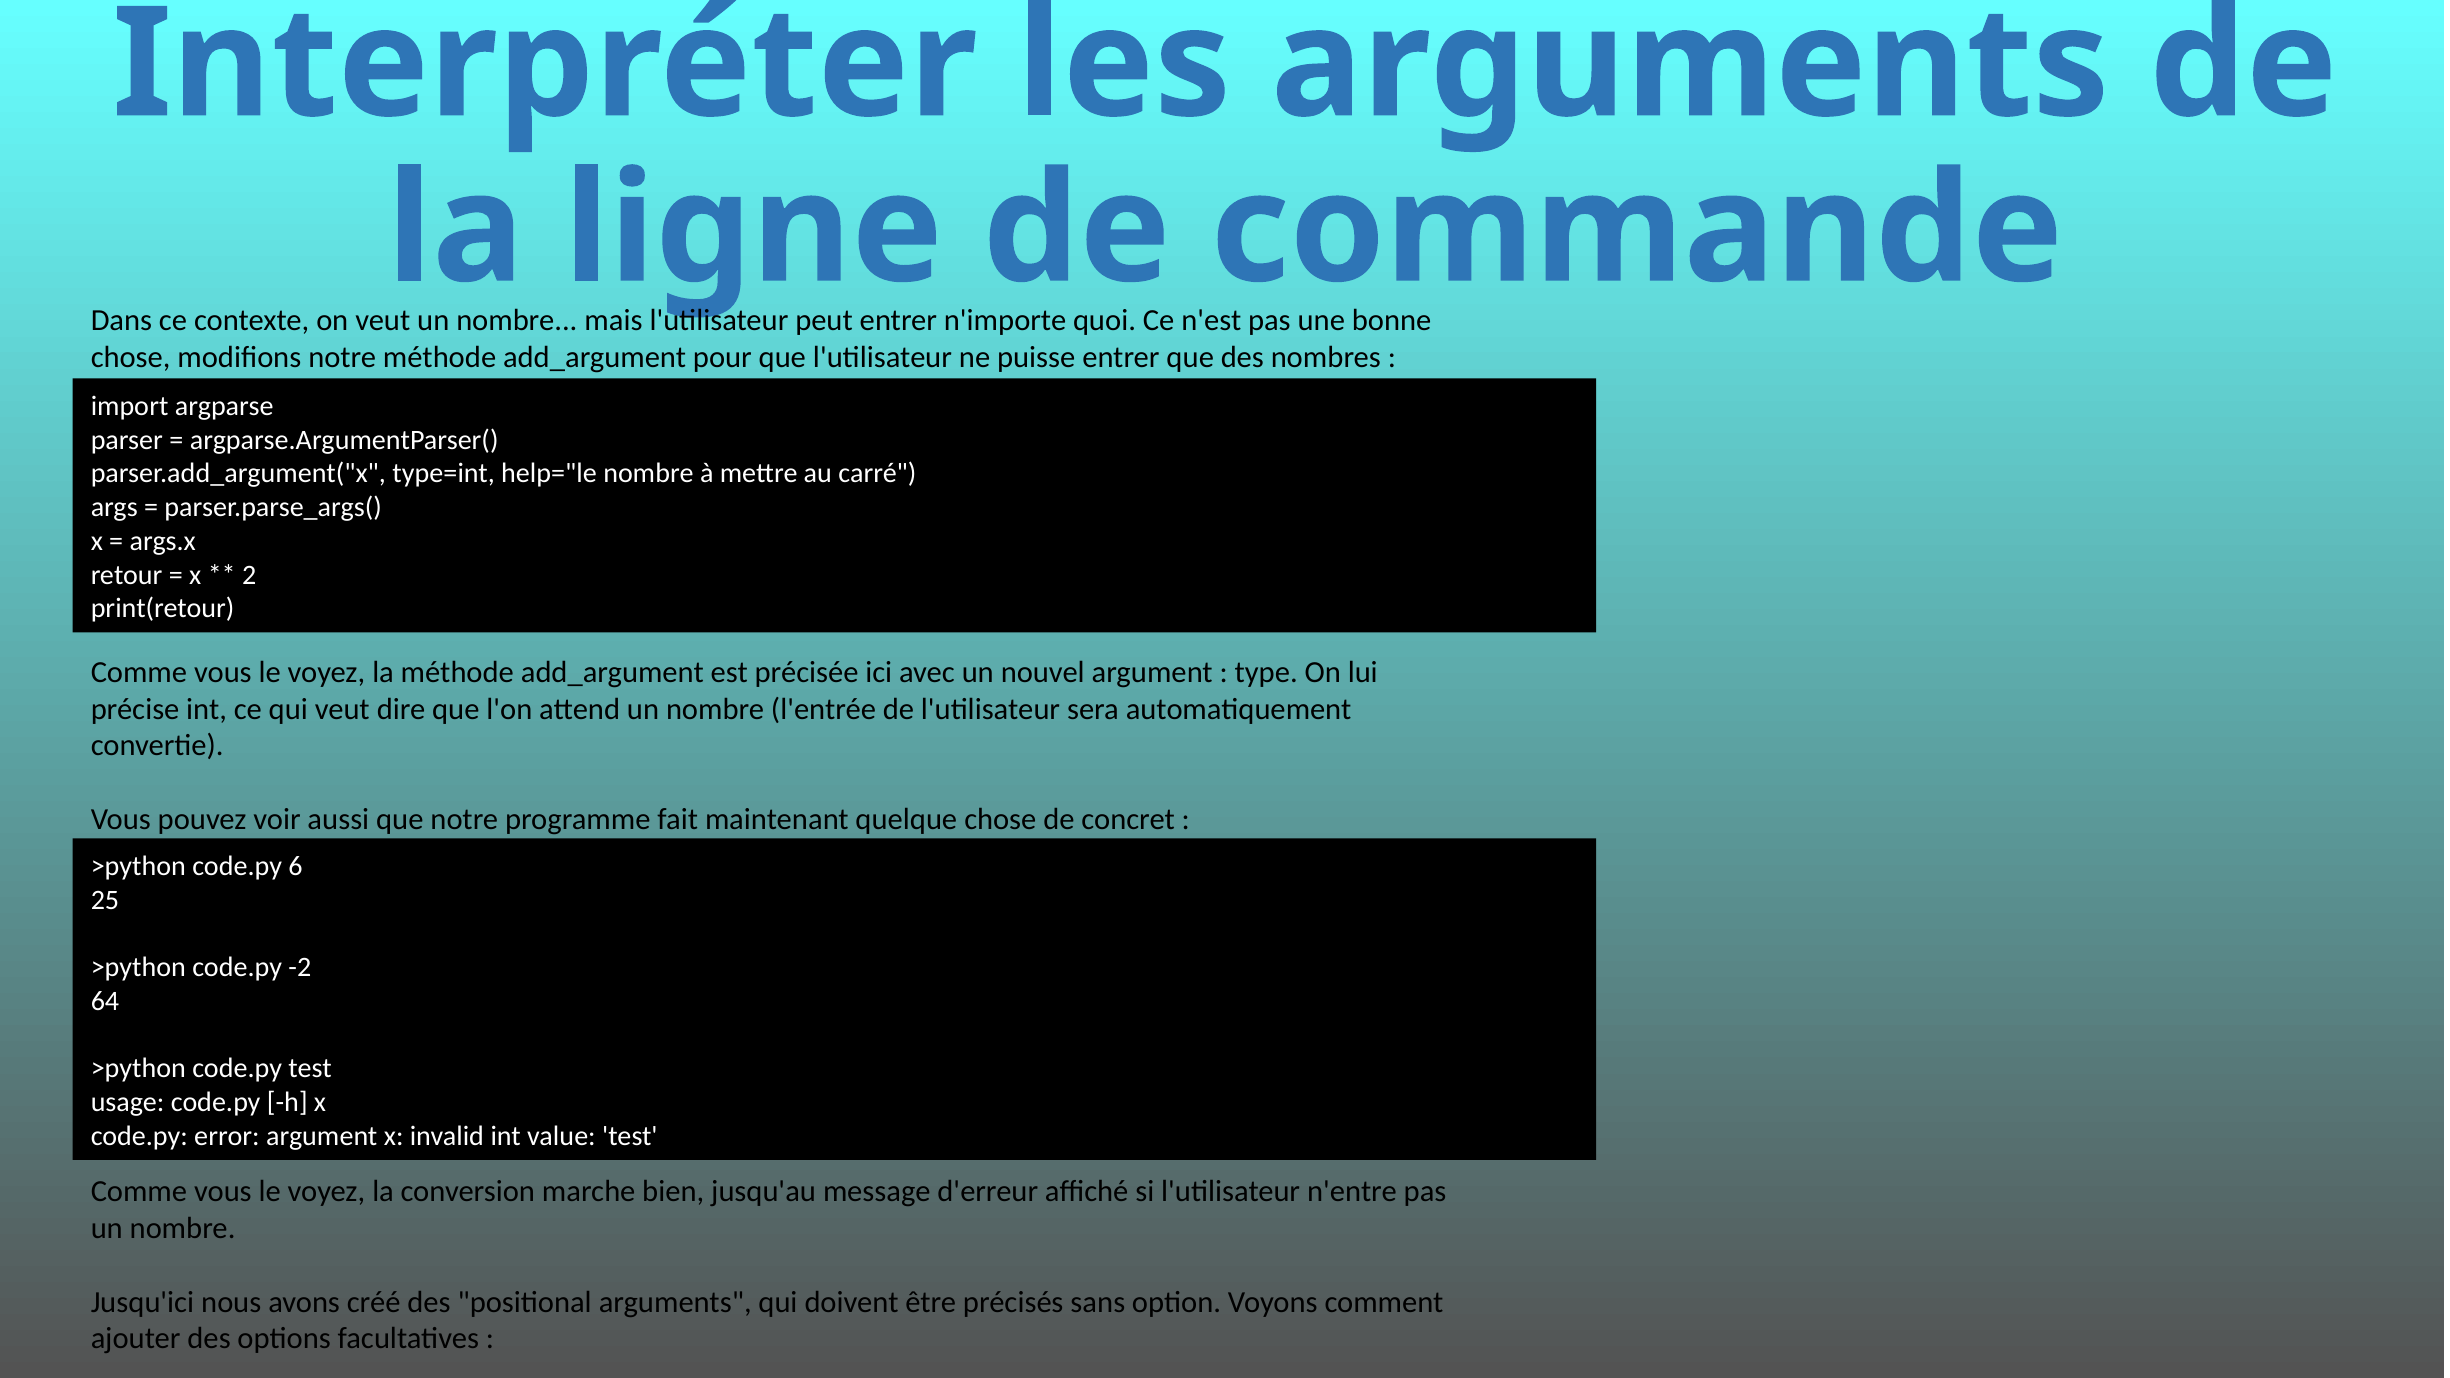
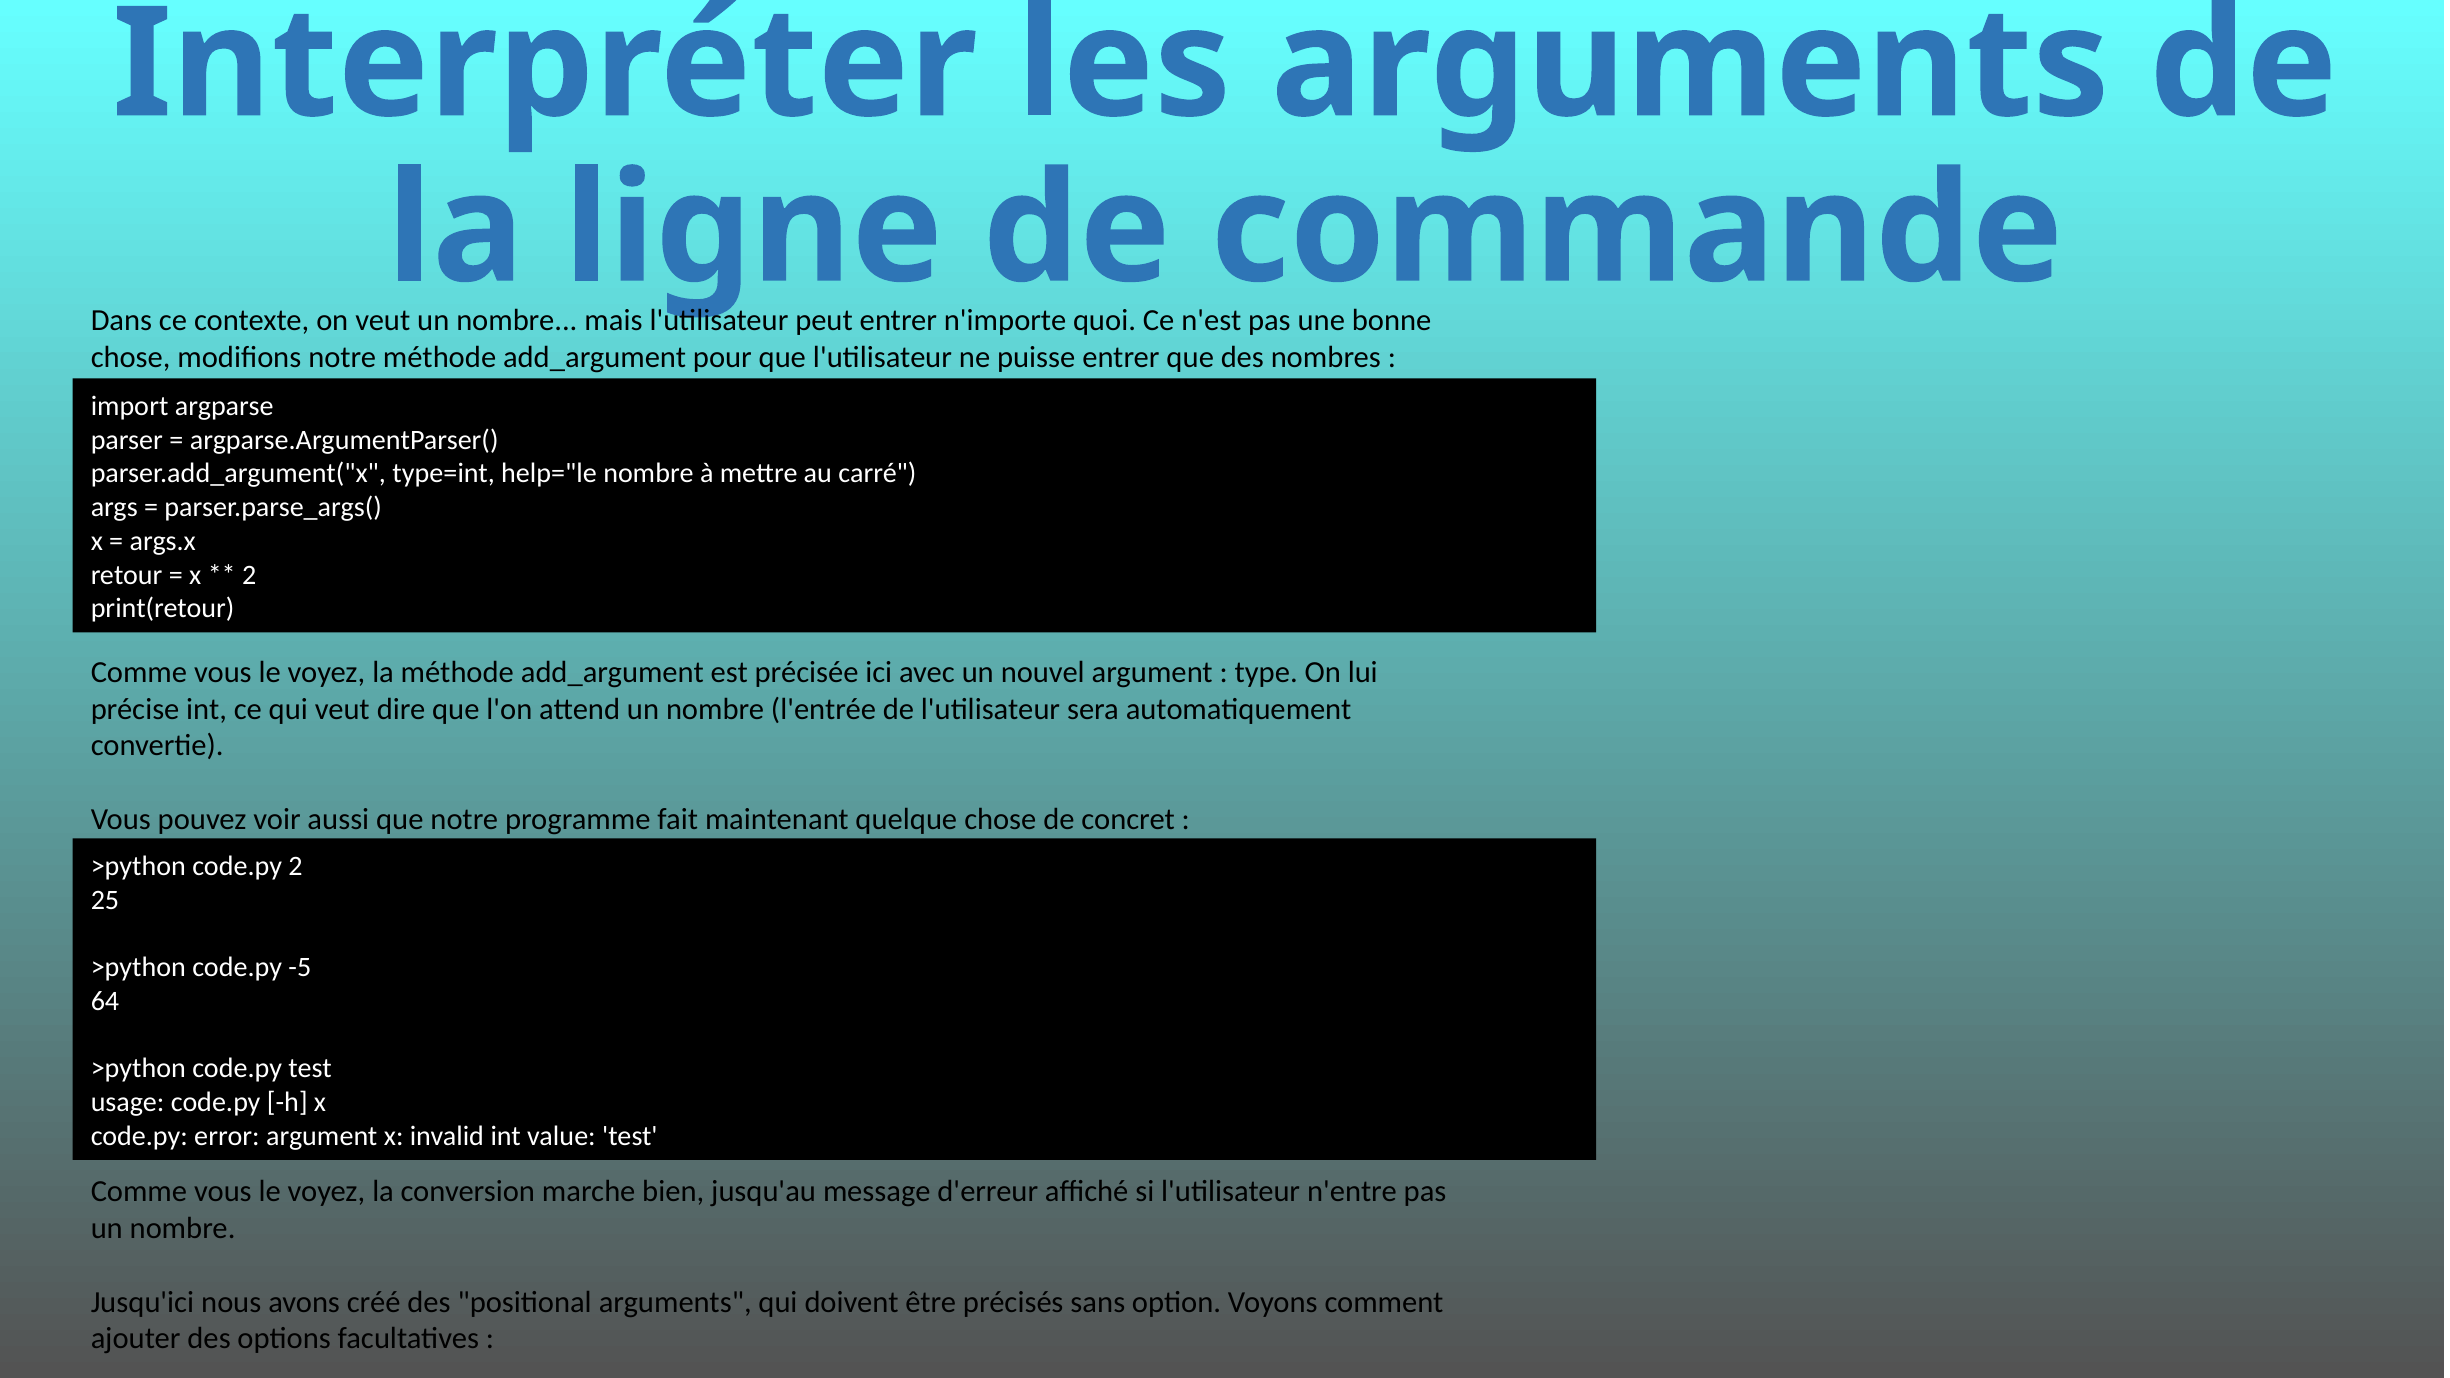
code.py 6: 6 -> 2
-2: -2 -> -5
